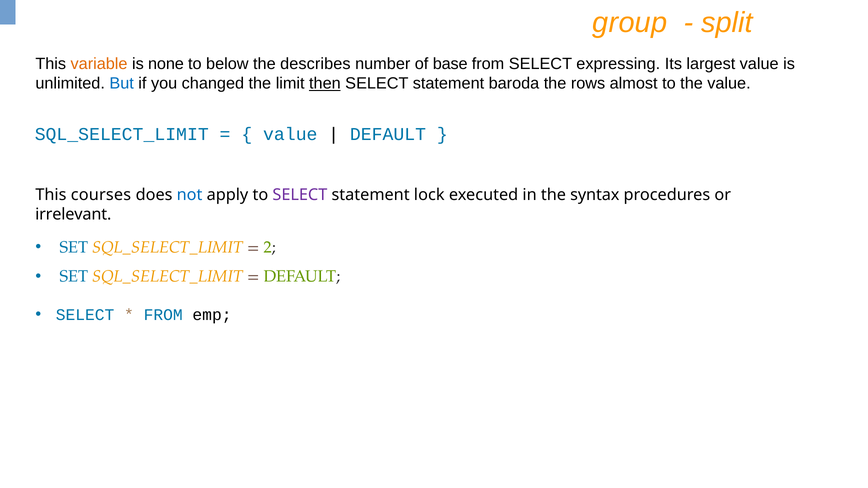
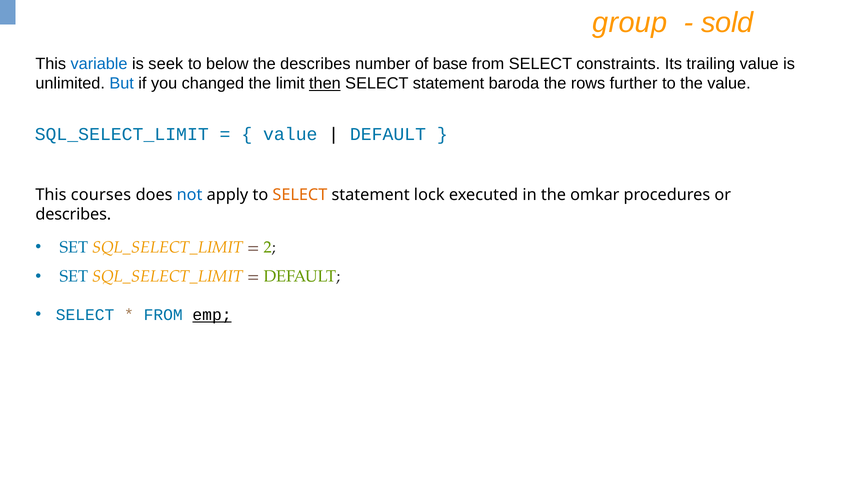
split: split -> sold
variable colour: orange -> blue
none: none -> seek
expressing: expressing -> constraints
largest: largest -> trailing
almost: almost -> further
SELECT at (300, 195) colour: purple -> orange
syntax: syntax -> omkar
irrelevant at (73, 214): irrelevant -> describes
emp underline: none -> present
